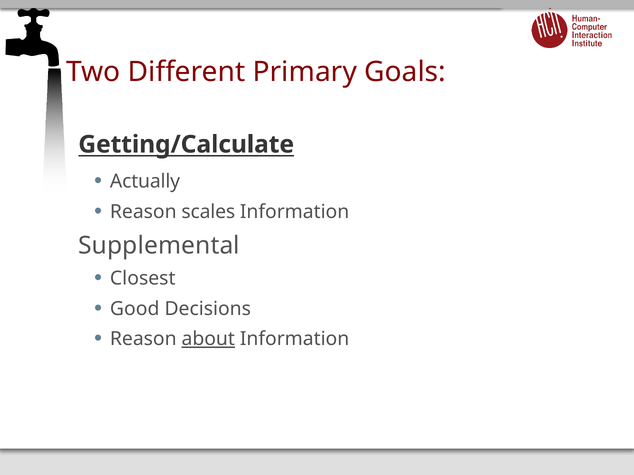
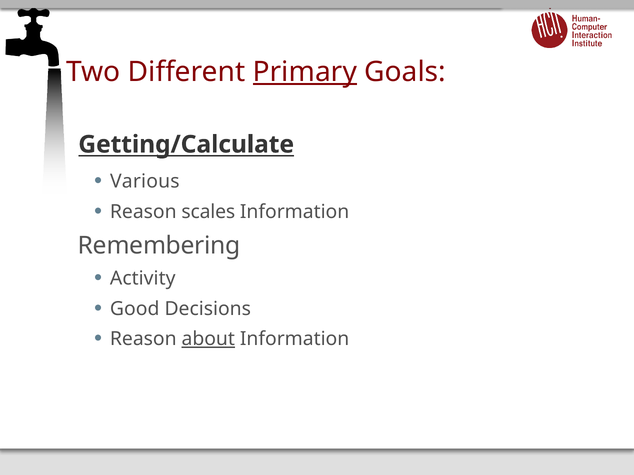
Primary underline: none -> present
Actually: Actually -> Various
Supplemental: Supplemental -> Remembering
Closest: Closest -> Activity
